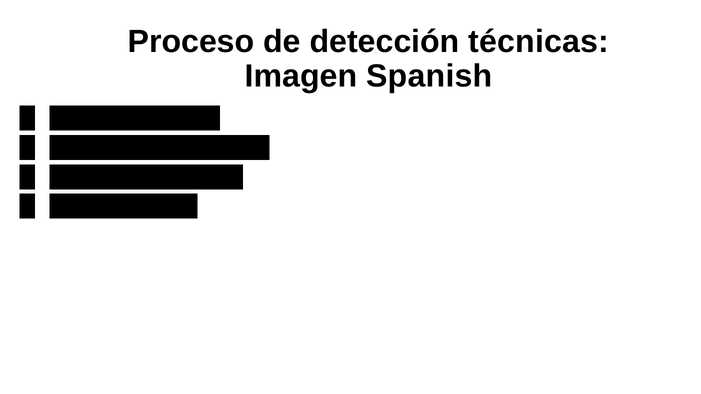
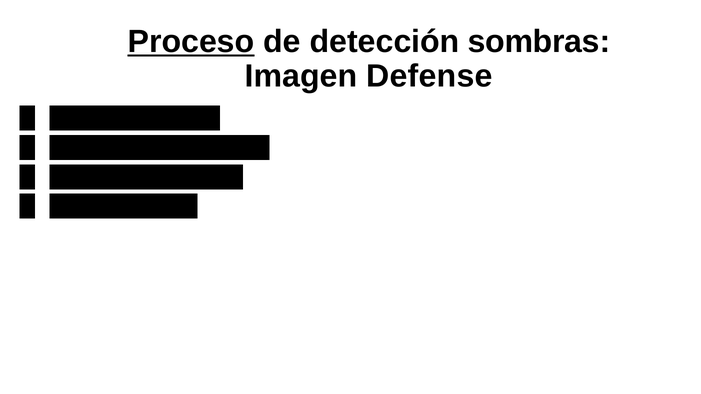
Proceso underline: none -> present
técnicas: técnicas -> sombras
Spanish: Spanish -> Defense
